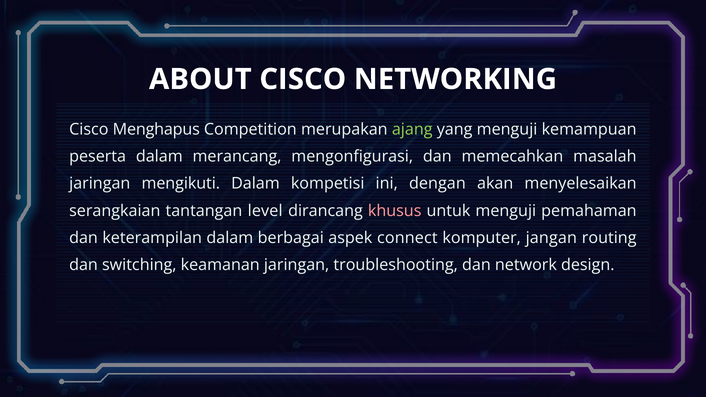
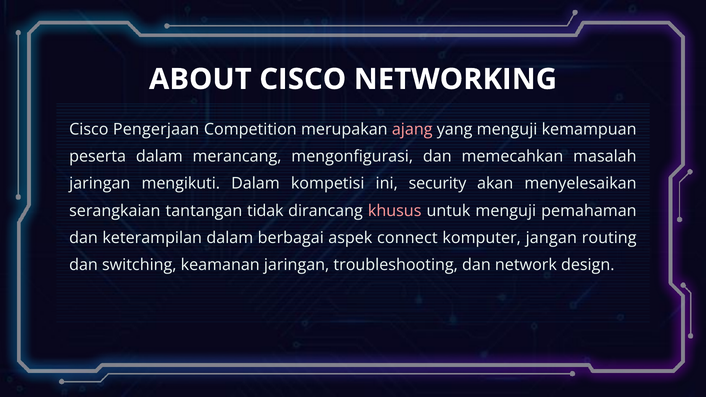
Menghapus: Menghapus -> Pengerjaan
ajang colour: light green -> pink
dengan: dengan -> security
level: level -> tidak
